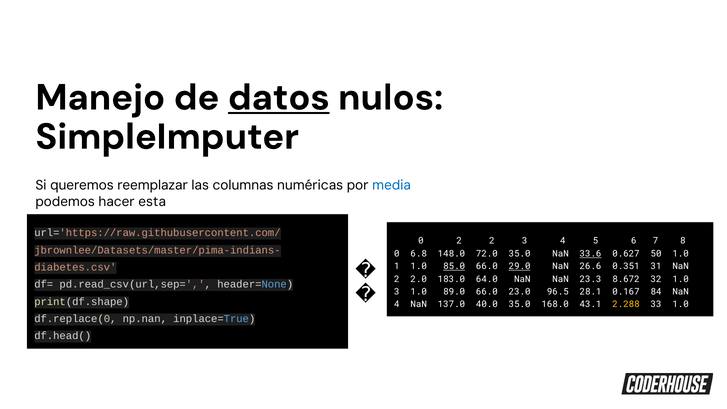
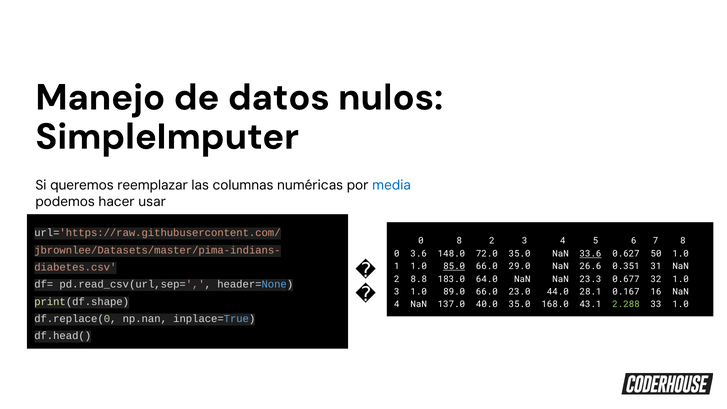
datos underline: present -> none
esta: esta -> usar
0 2: 2 -> 8
6.8: 6.8 -> 3.6
29.0 underline: present -> none
2.0: 2.0 -> 8.8
8.672: 8.672 -> 0.677
96.5: 96.5 -> 44.0
84: 84 -> 16
2.288 colour: yellow -> light green
